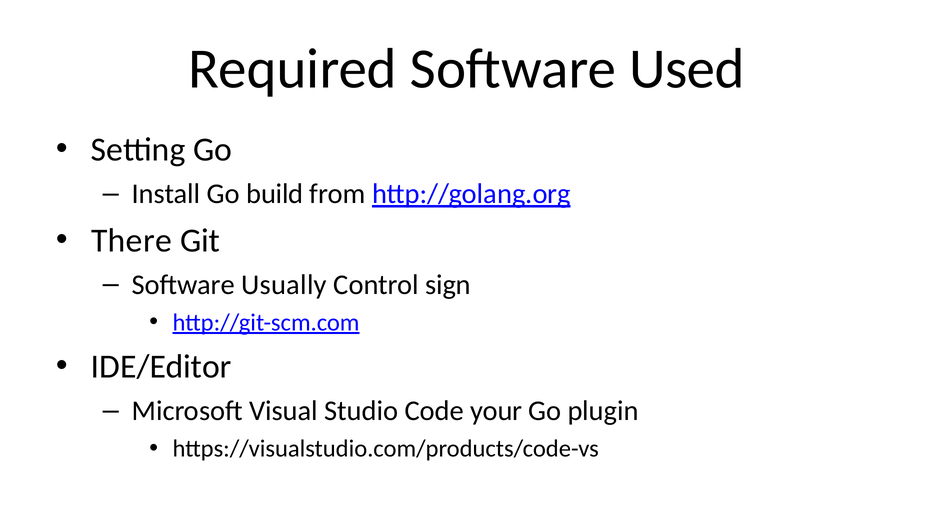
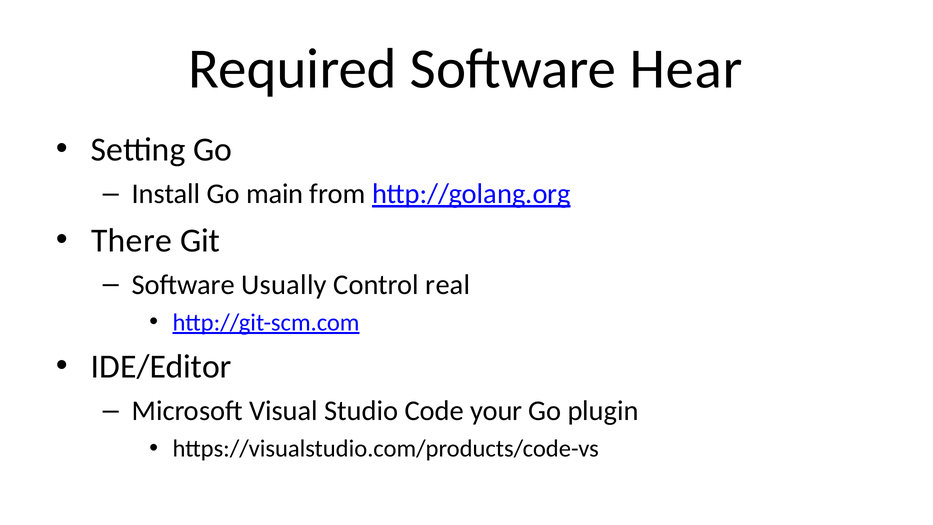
Used: Used -> Hear
build: build -> main
sign: sign -> real
